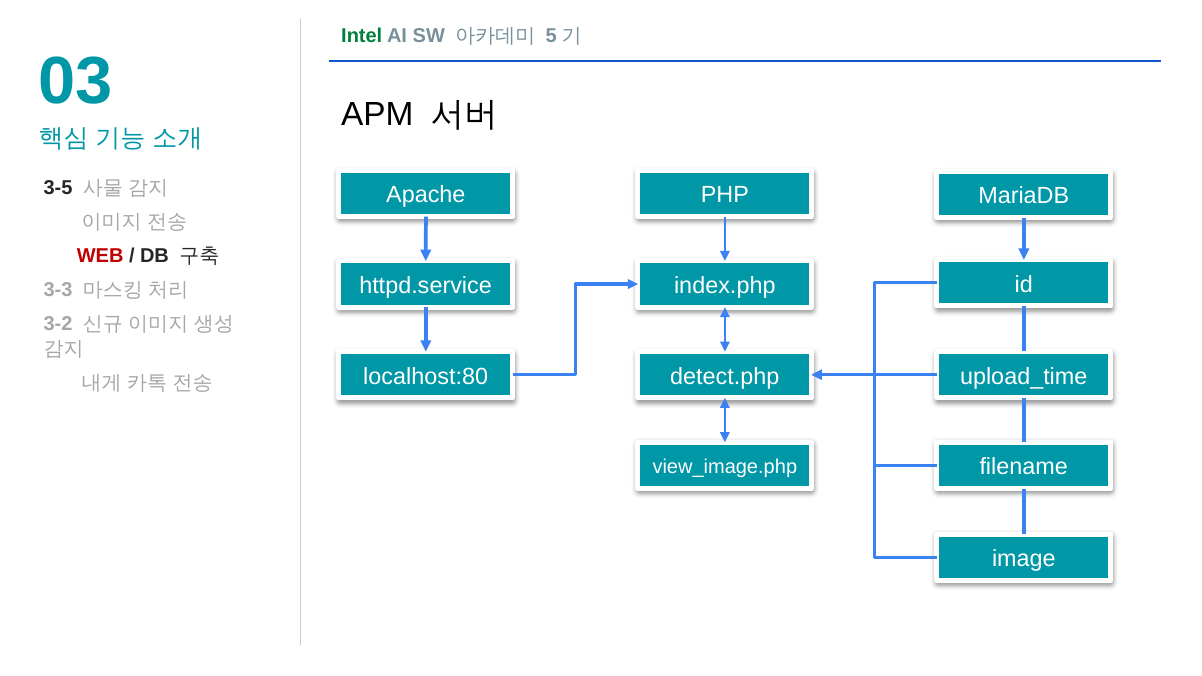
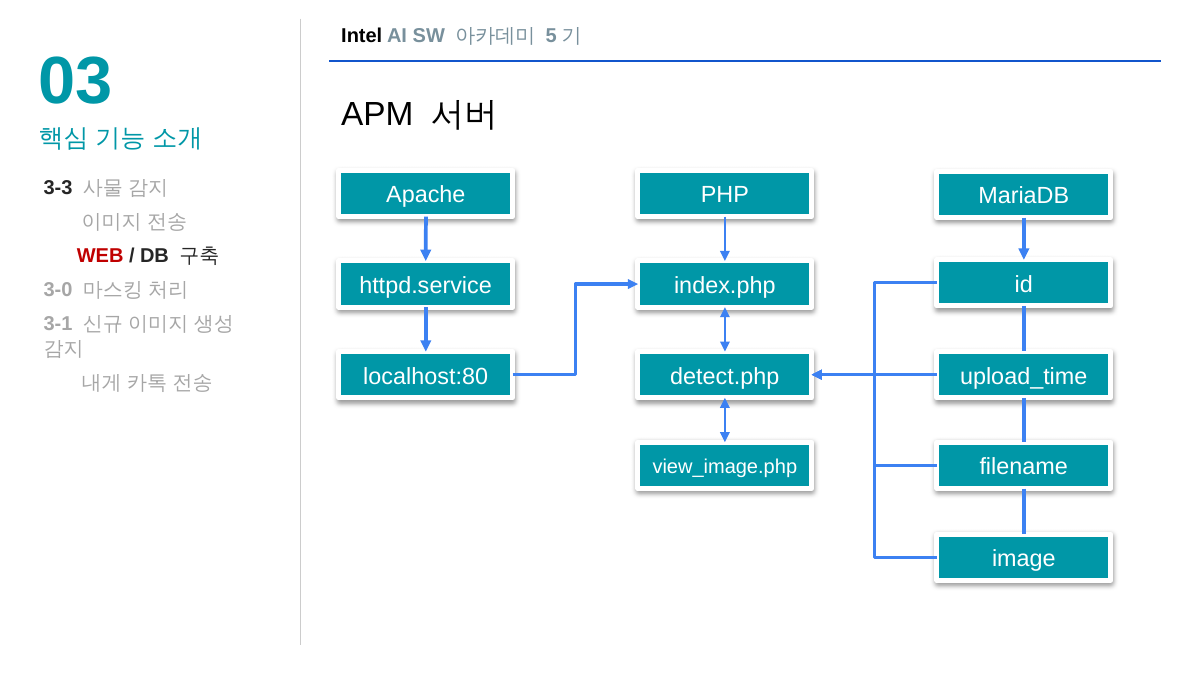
Intel colour: green -> black
3-5: 3-5 -> 3-3
3-3: 3-3 -> 3-0
3-2: 3-2 -> 3-1
